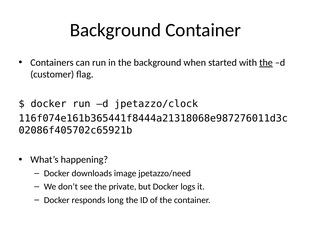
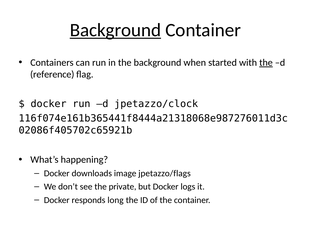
Background at (115, 30) underline: none -> present
customer: customer -> reference
jpetazzo/need: jpetazzo/need -> jpetazzo/flags
